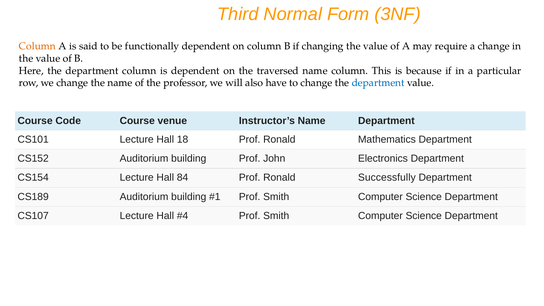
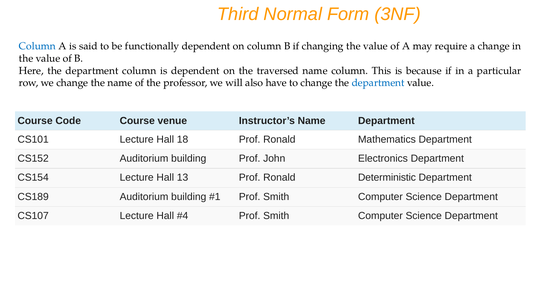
Column at (37, 46) colour: orange -> blue
84: 84 -> 13
Successfully: Successfully -> Deterministic
